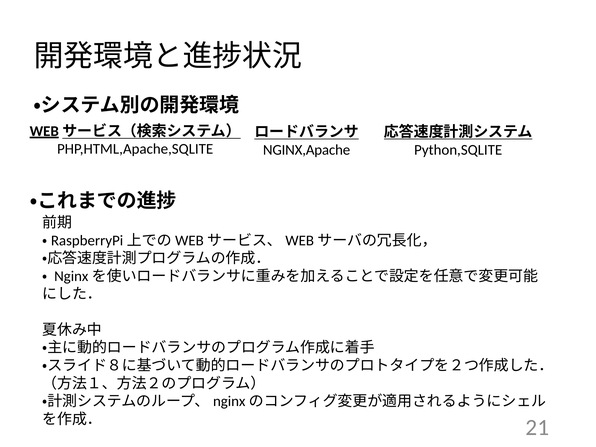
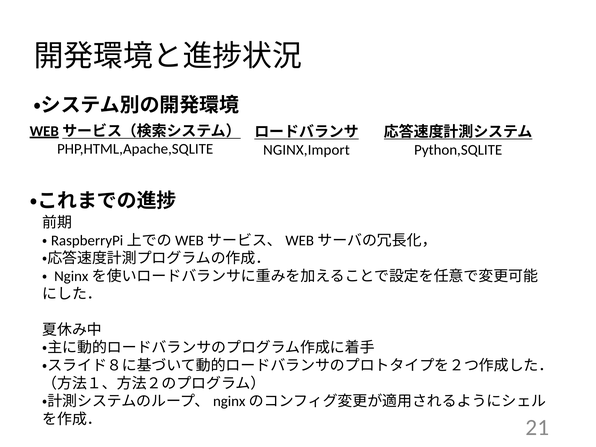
NGINX,Apache: NGINX,Apache -> NGINX,Import
